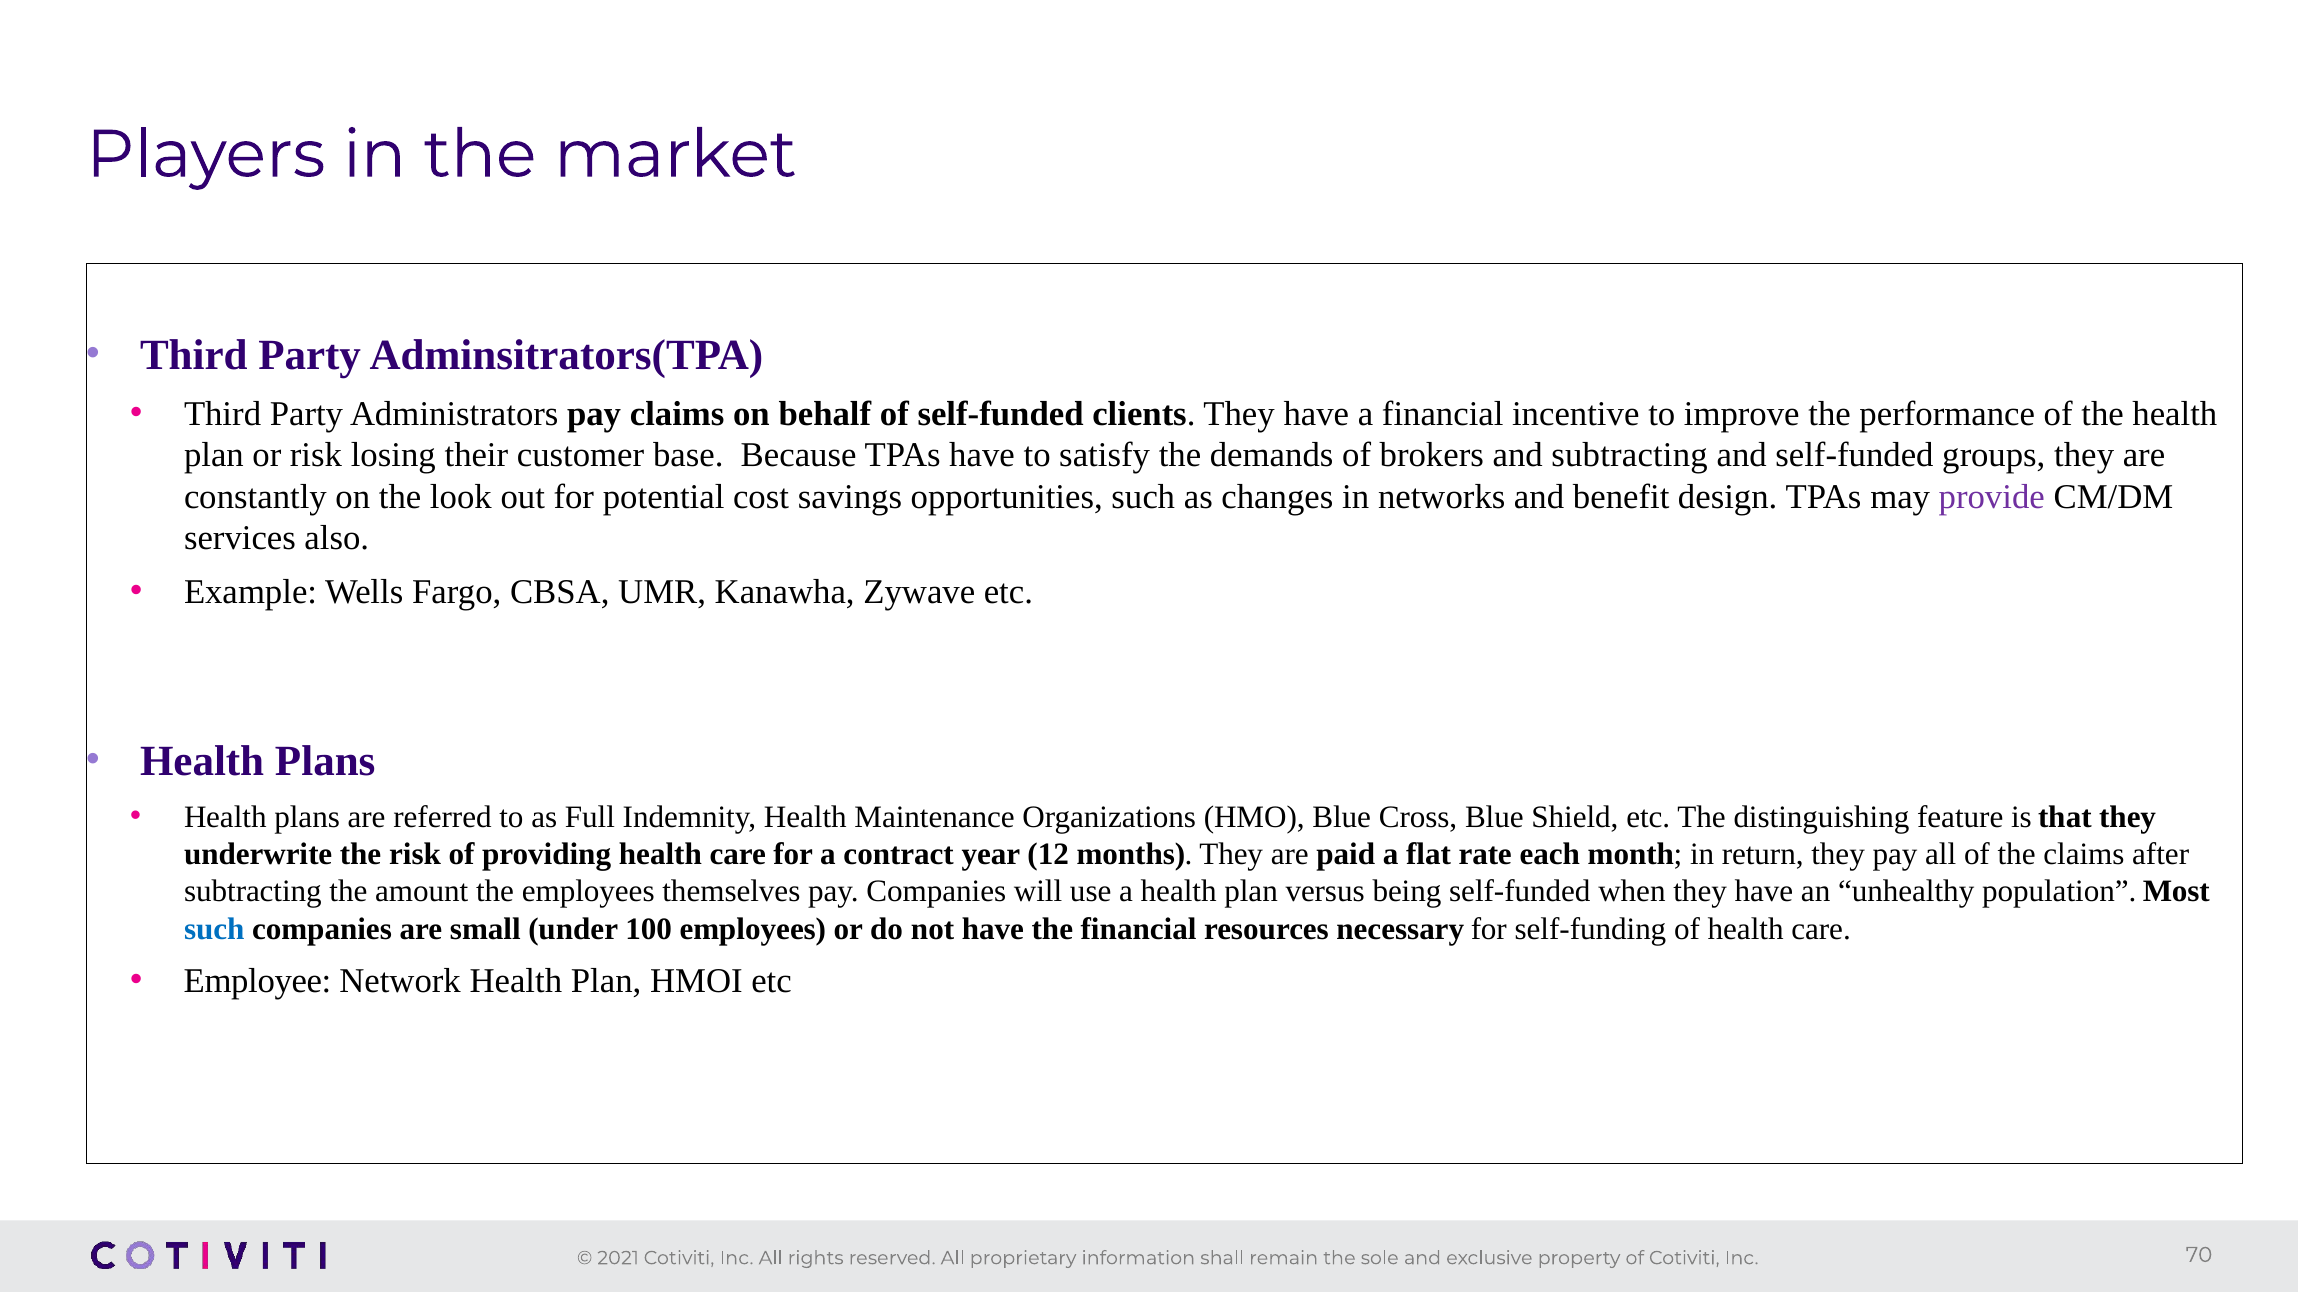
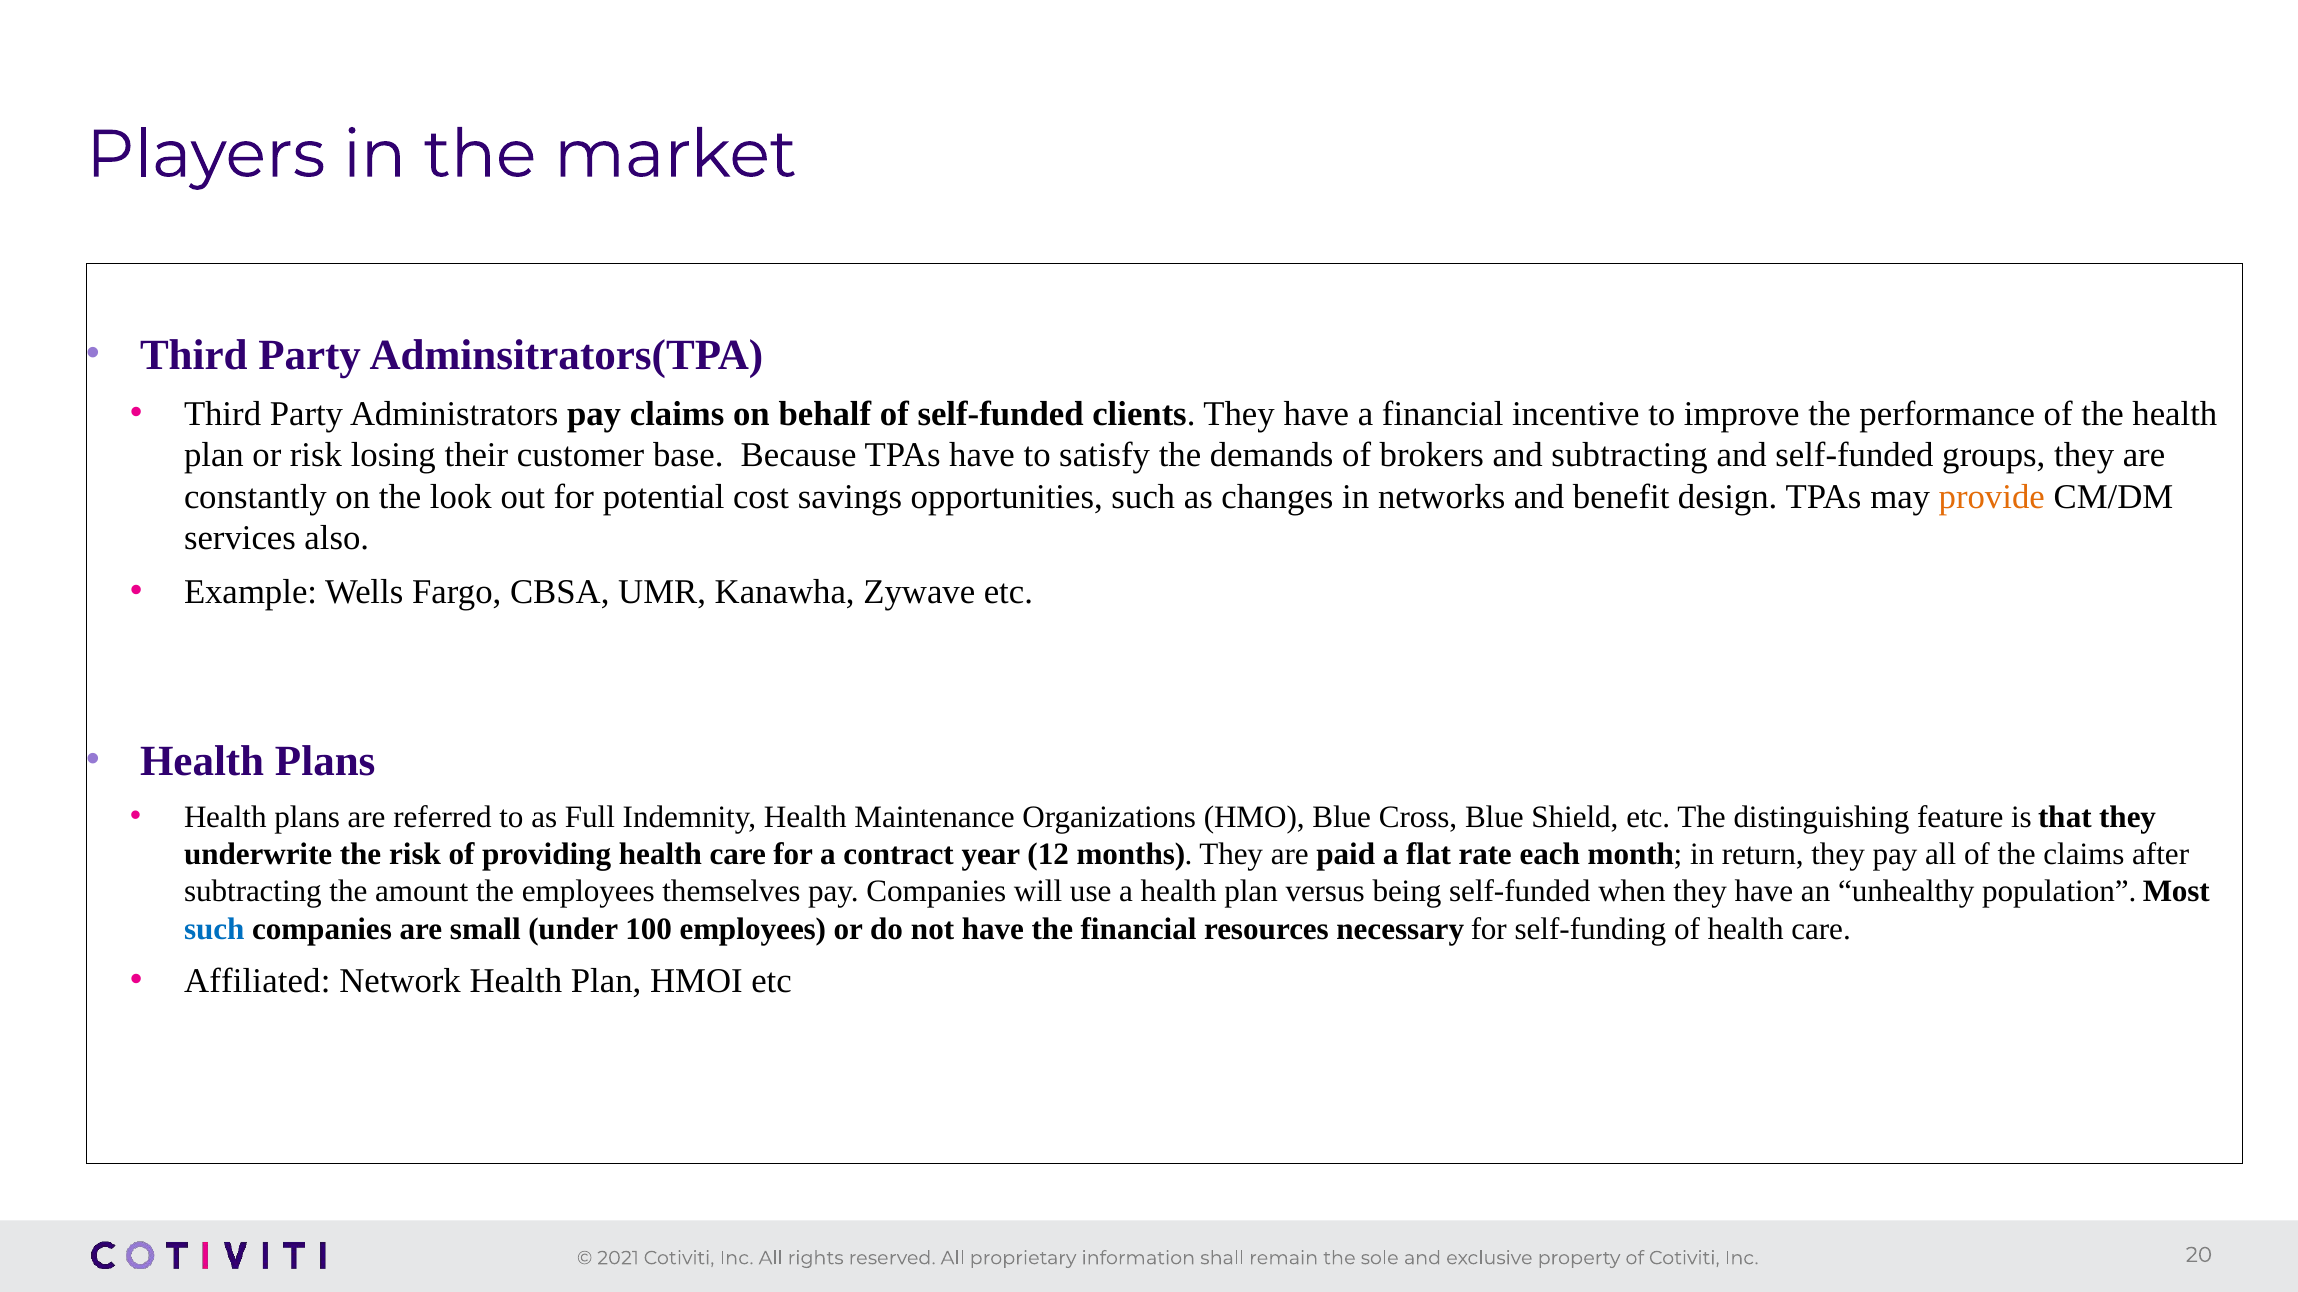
provide colour: purple -> orange
Employee: Employee -> Affiliated
70: 70 -> 20
